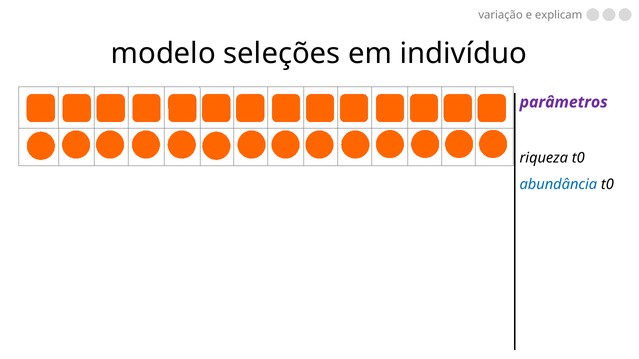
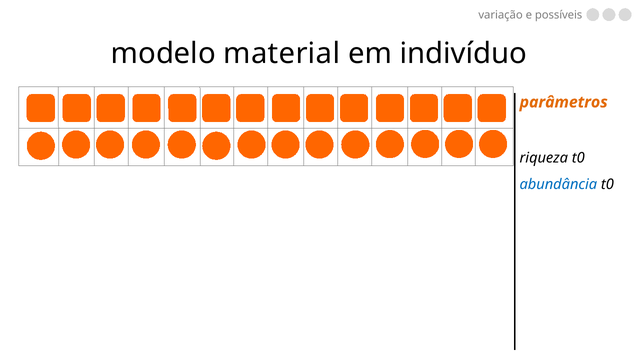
explicam: explicam -> possíveis
seleções: seleções -> material
parâmetros colour: purple -> orange
